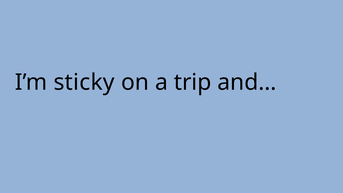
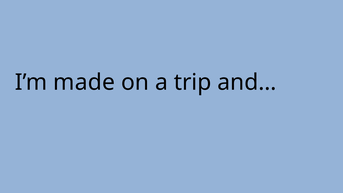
sticky: sticky -> made
